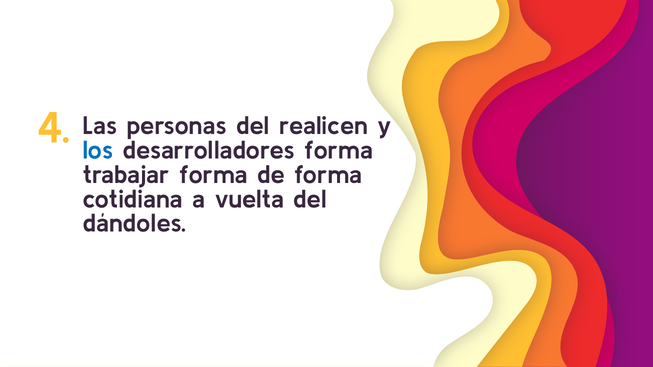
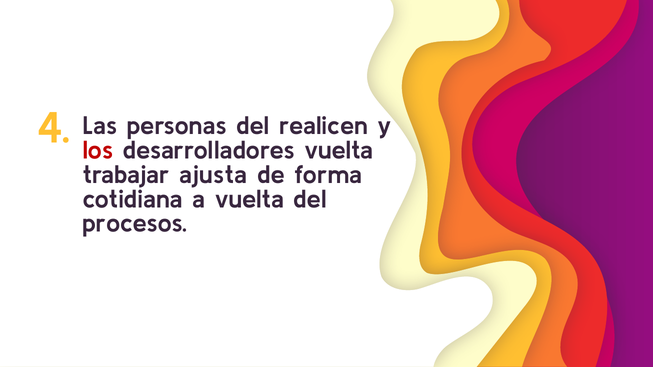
los colour: blue -> red
desarrolladores forma: forma -> vuelta
trabajar forma: forma -> ajusta
dándoles: dándoles -> procesos
